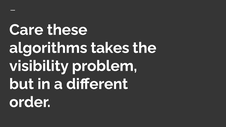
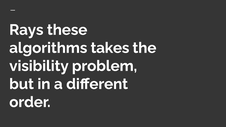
Care: Care -> Rays
